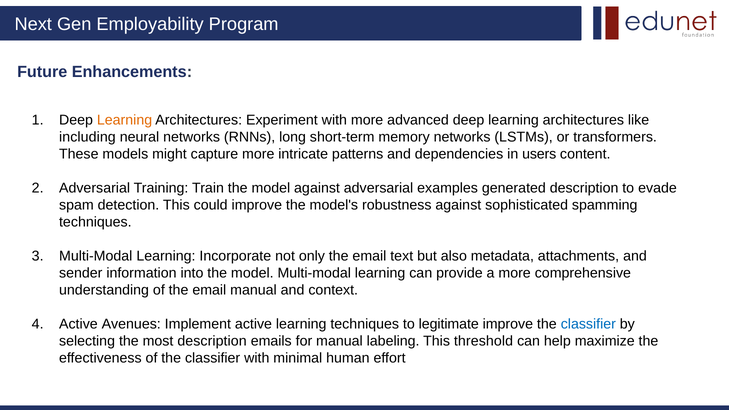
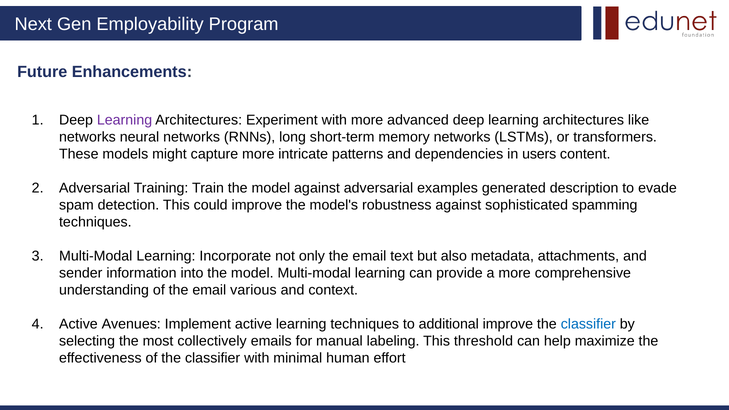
Learning at (125, 120) colour: orange -> purple
including at (87, 137): including -> networks
email manual: manual -> various
legitimate: legitimate -> additional
most description: description -> collectively
